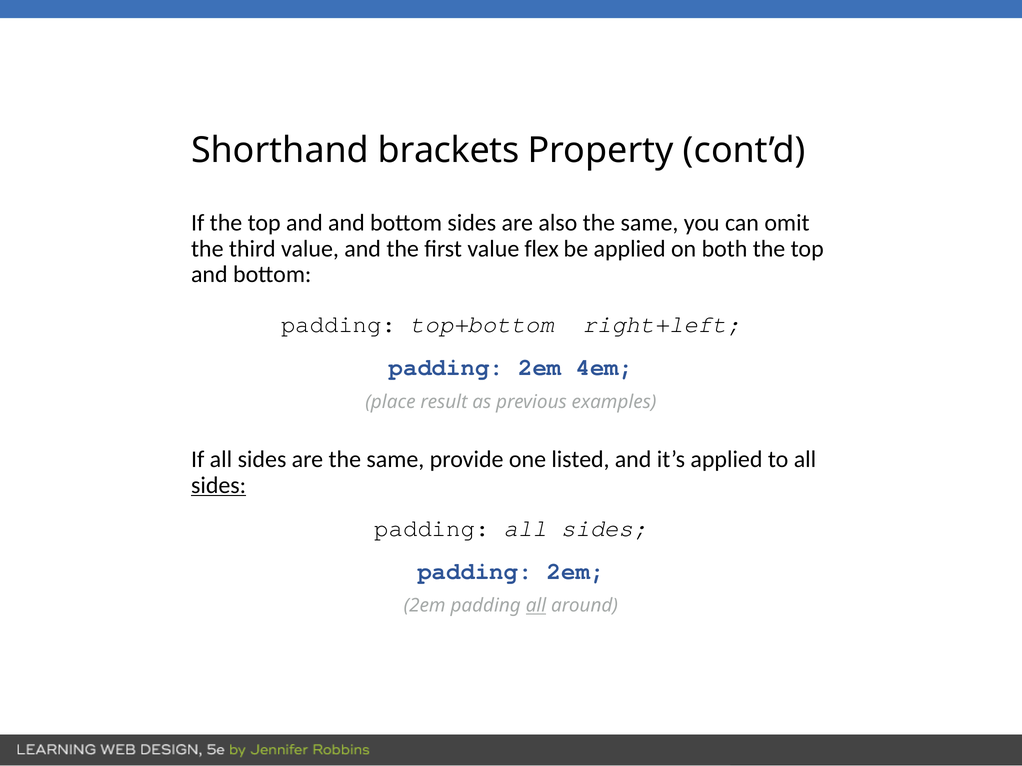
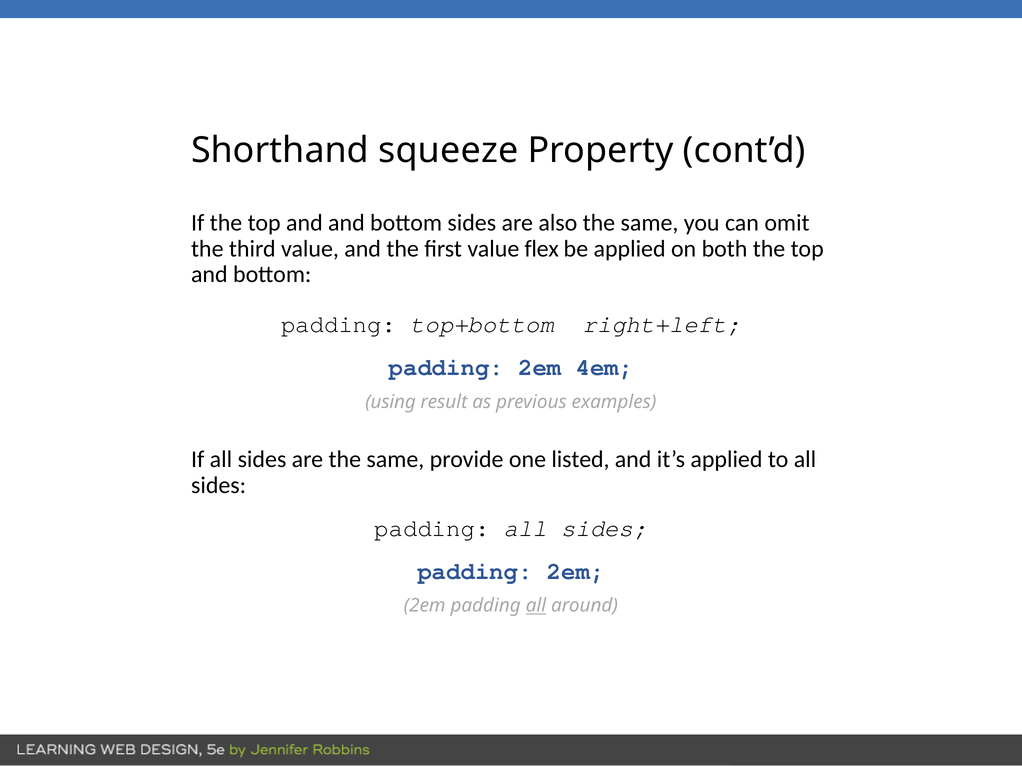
brackets: brackets -> squeeze
place: place -> using
sides at (219, 485) underline: present -> none
